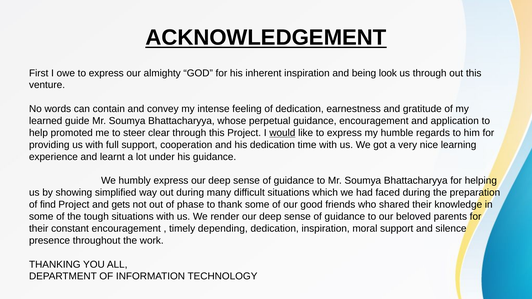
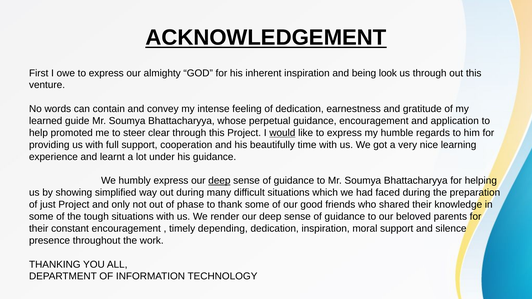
his dedication: dedication -> beautifully
deep at (219, 181) underline: none -> present
find: find -> just
gets: gets -> only
